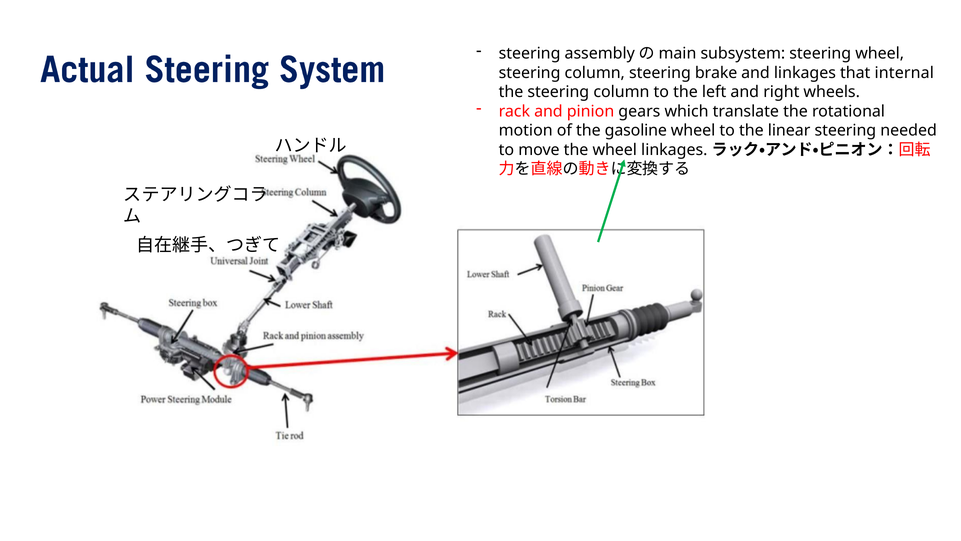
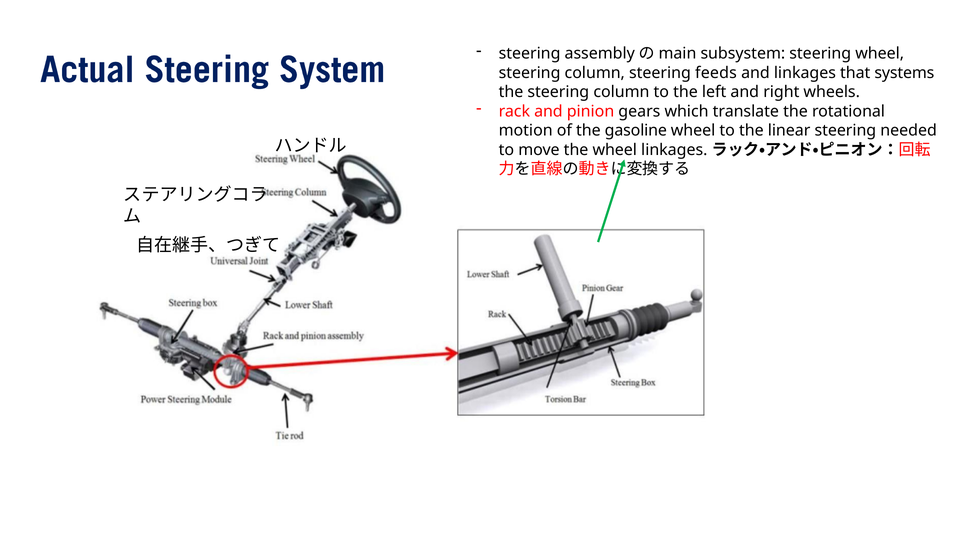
brake: brake -> feeds
internal: internal -> systems
